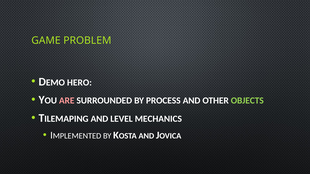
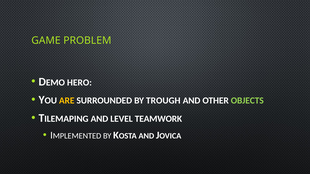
ARE colour: pink -> yellow
PROCESS: PROCESS -> TROUGH
MECHANICS: MECHANICS -> TEAMWORK
